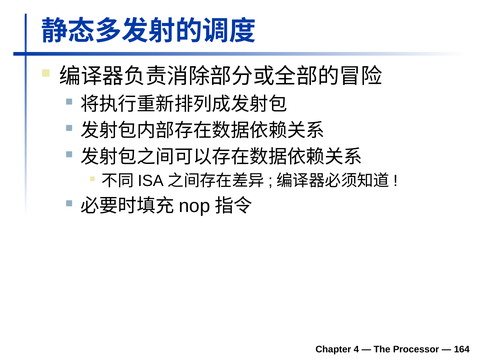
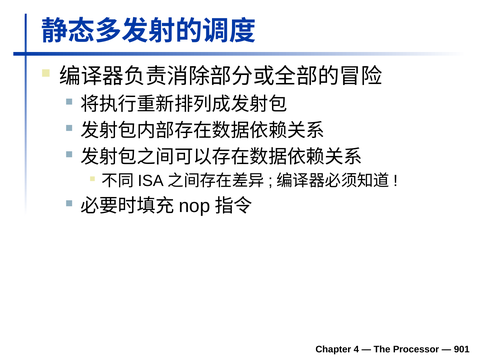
164: 164 -> 901
